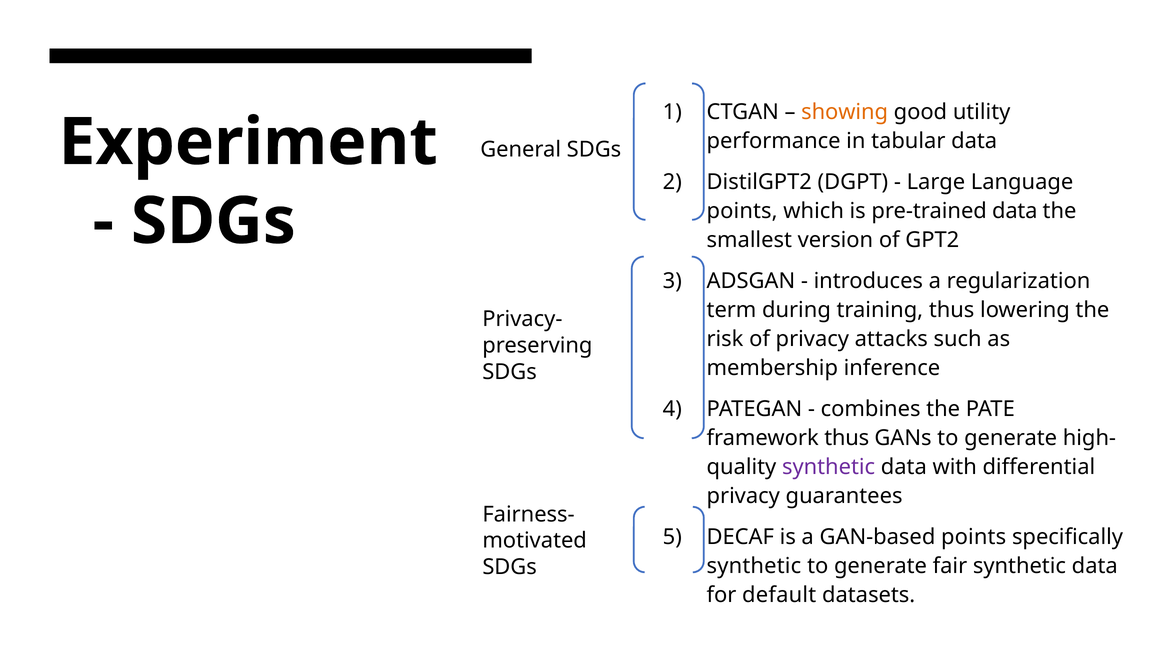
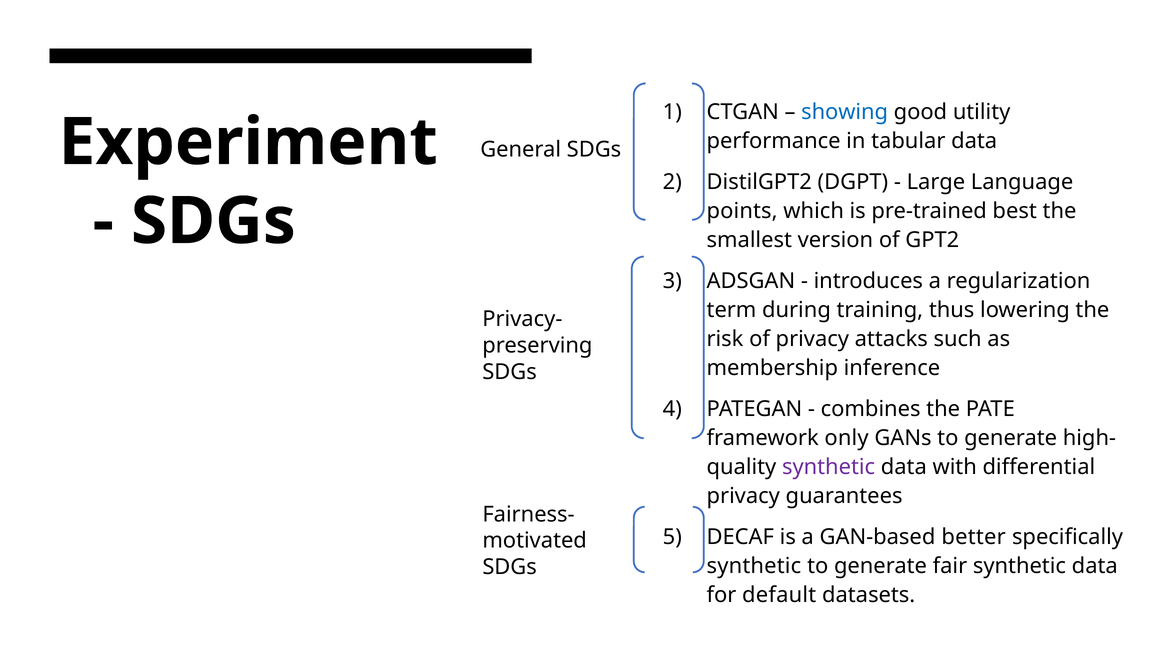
showing colour: orange -> blue
pre-trained data: data -> best
framework thus: thus -> only
GAN-based points: points -> better
